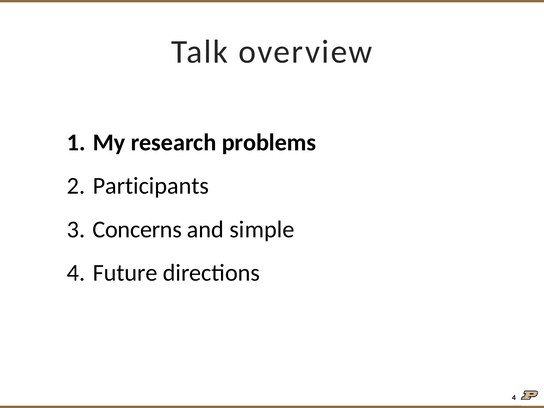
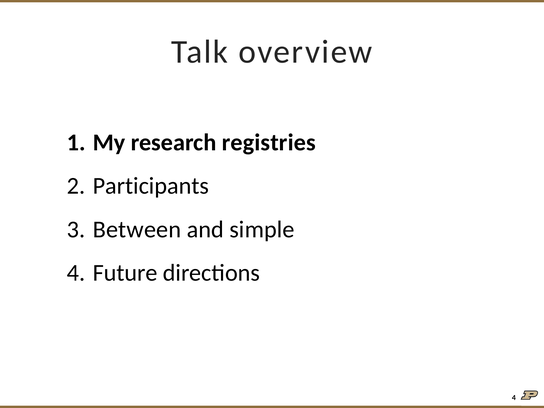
problems: problems -> registries
Concerns: Concerns -> Between
